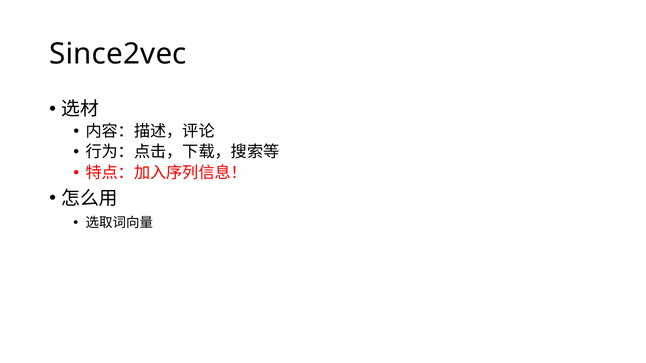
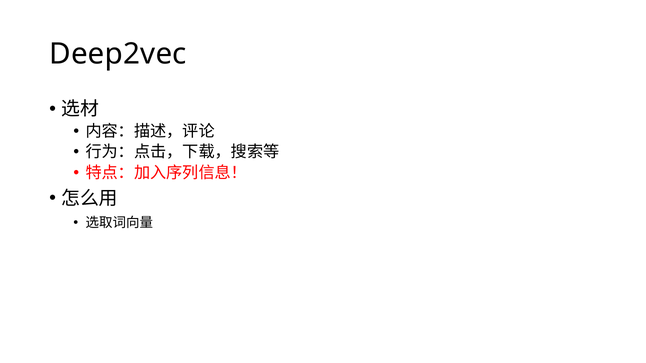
Since2vec: Since2vec -> Deep2vec
